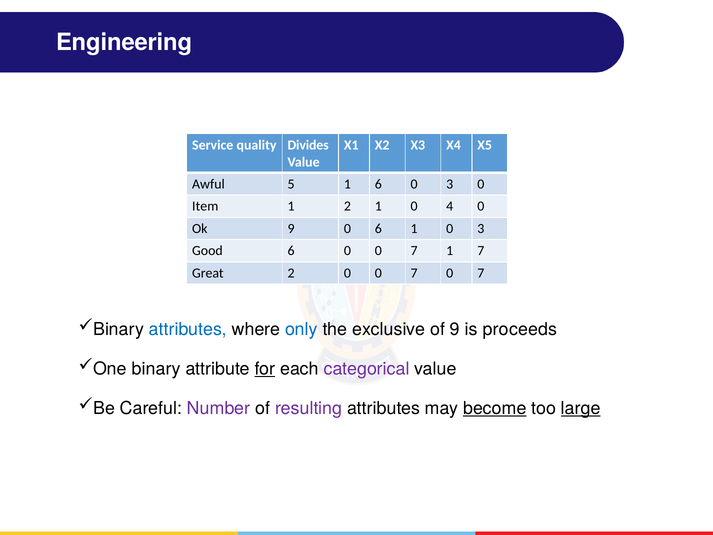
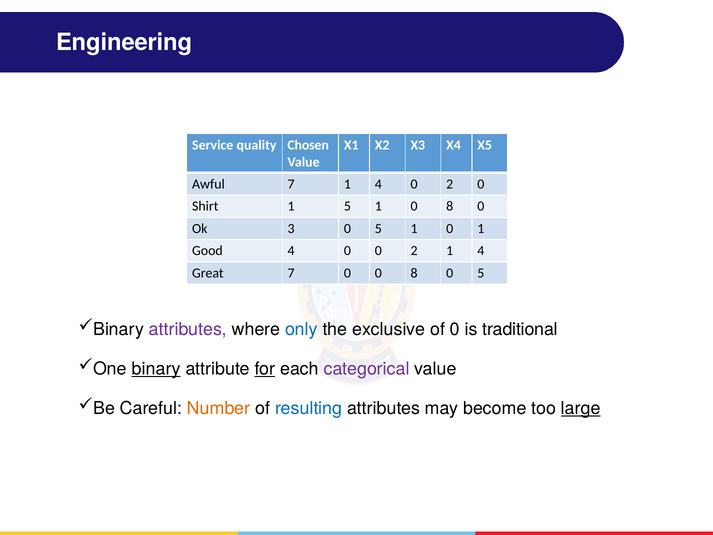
Divides: Divides -> Chosen
Awful 5: 5 -> 7
6 at (378, 184): 6 -> 4
3 at (450, 184): 3 -> 2
Item: Item -> Shirt
1 2: 2 -> 5
1 0 4: 4 -> 8
Ok 9: 9 -> 3
6 at (378, 229): 6 -> 5
1 0 3: 3 -> 1
Good 6: 6 -> 4
7 at (414, 251): 7 -> 2
7 at (481, 251): 7 -> 4
Great 2: 2 -> 7
7 at (414, 273): 7 -> 8
7 at (481, 273): 7 -> 5
attributes at (188, 329) colour: blue -> purple
of 9: 9 -> 0
proceeds: proceeds -> traditional
binary at (156, 369) underline: none -> present
Number colour: purple -> orange
resulting colour: purple -> blue
become underline: present -> none
